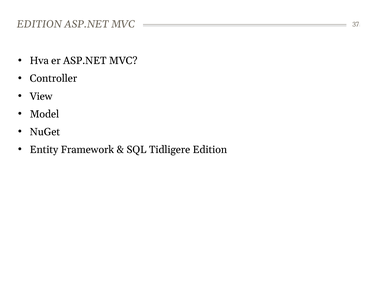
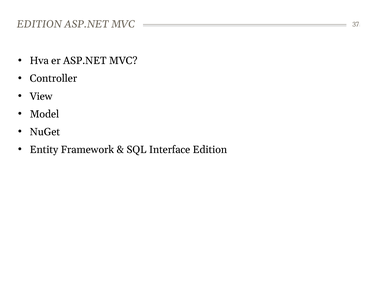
Tidligere: Tidligere -> Interface
